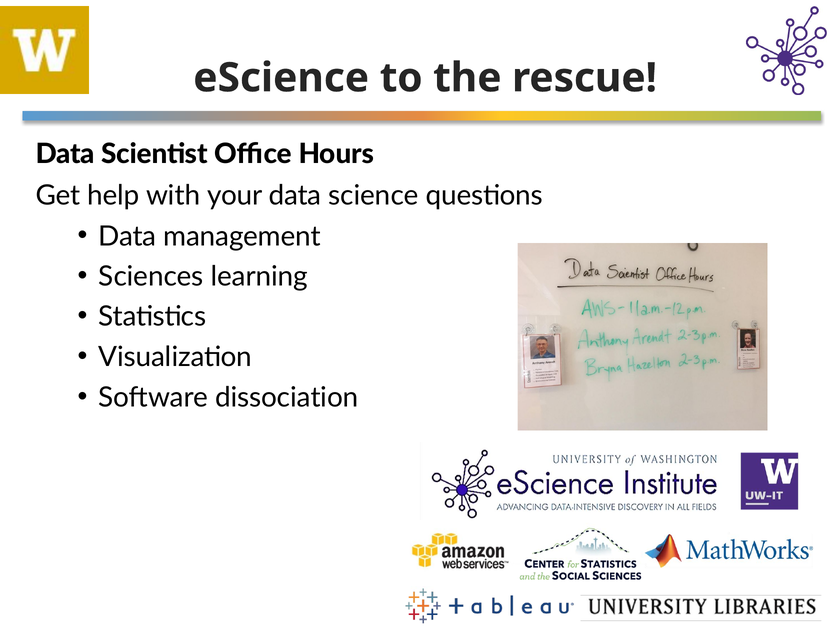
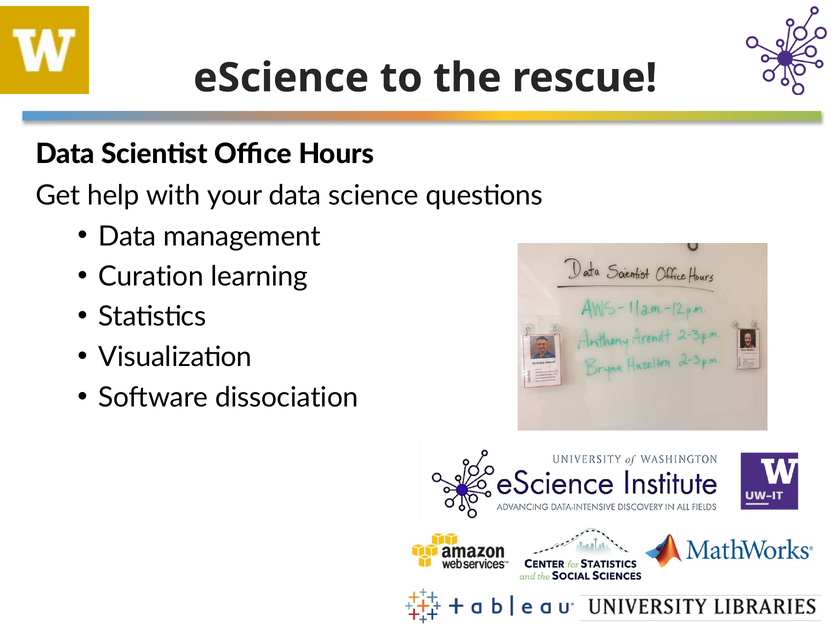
Sciences: Sciences -> Curation
